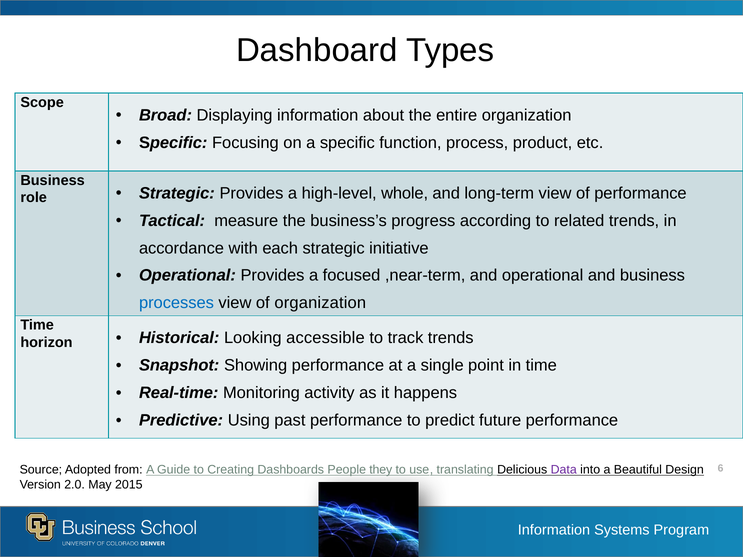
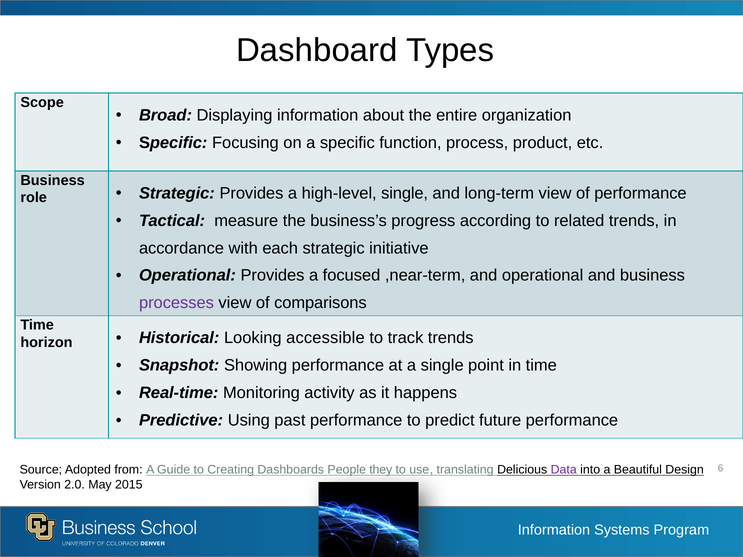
high-level whole: whole -> single
processes colour: blue -> purple
of organization: organization -> comparisons
